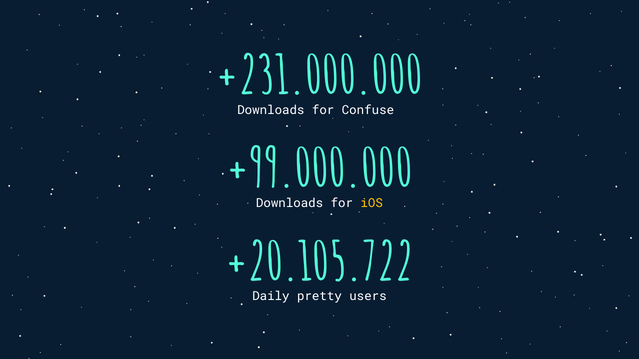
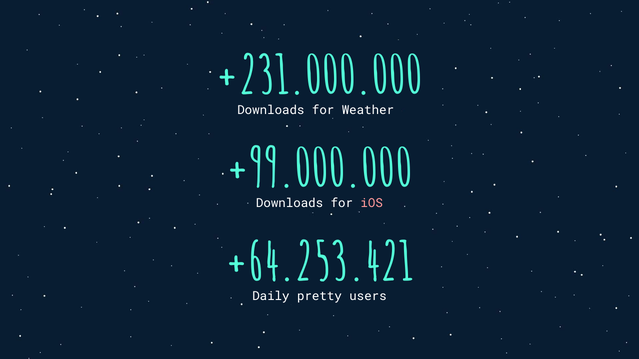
Confuse: Confuse -> Weather
iOS colour: yellow -> pink
+20.105.722: +20.105.722 -> +64.253.421
